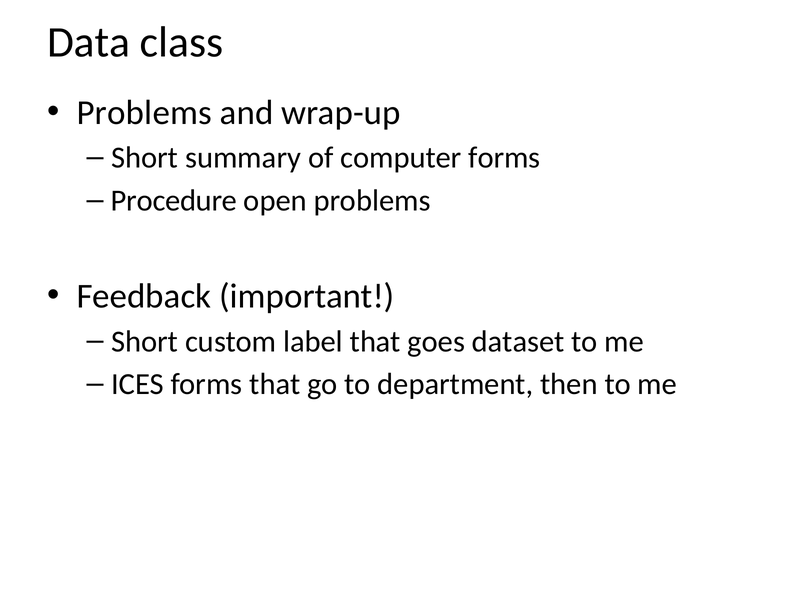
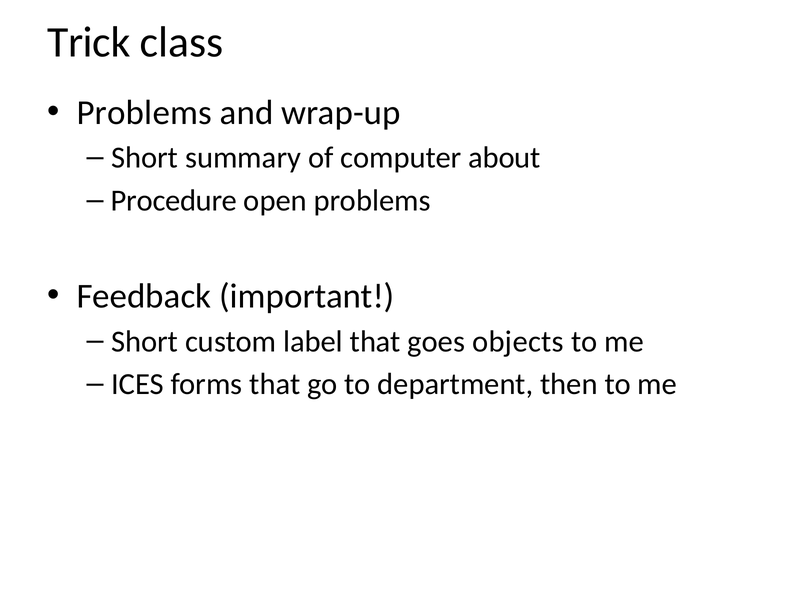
Data: Data -> Trick
computer forms: forms -> about
dataset: dataset -> objects
